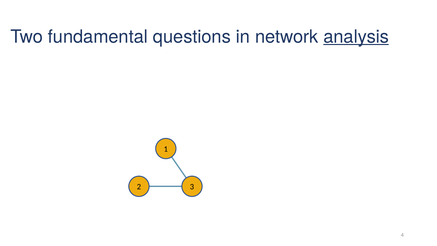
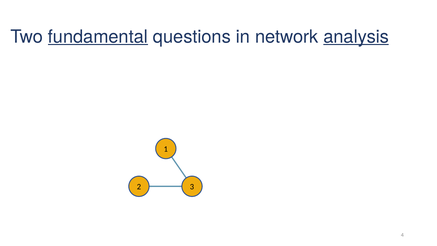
fundamental underline: none -> present
